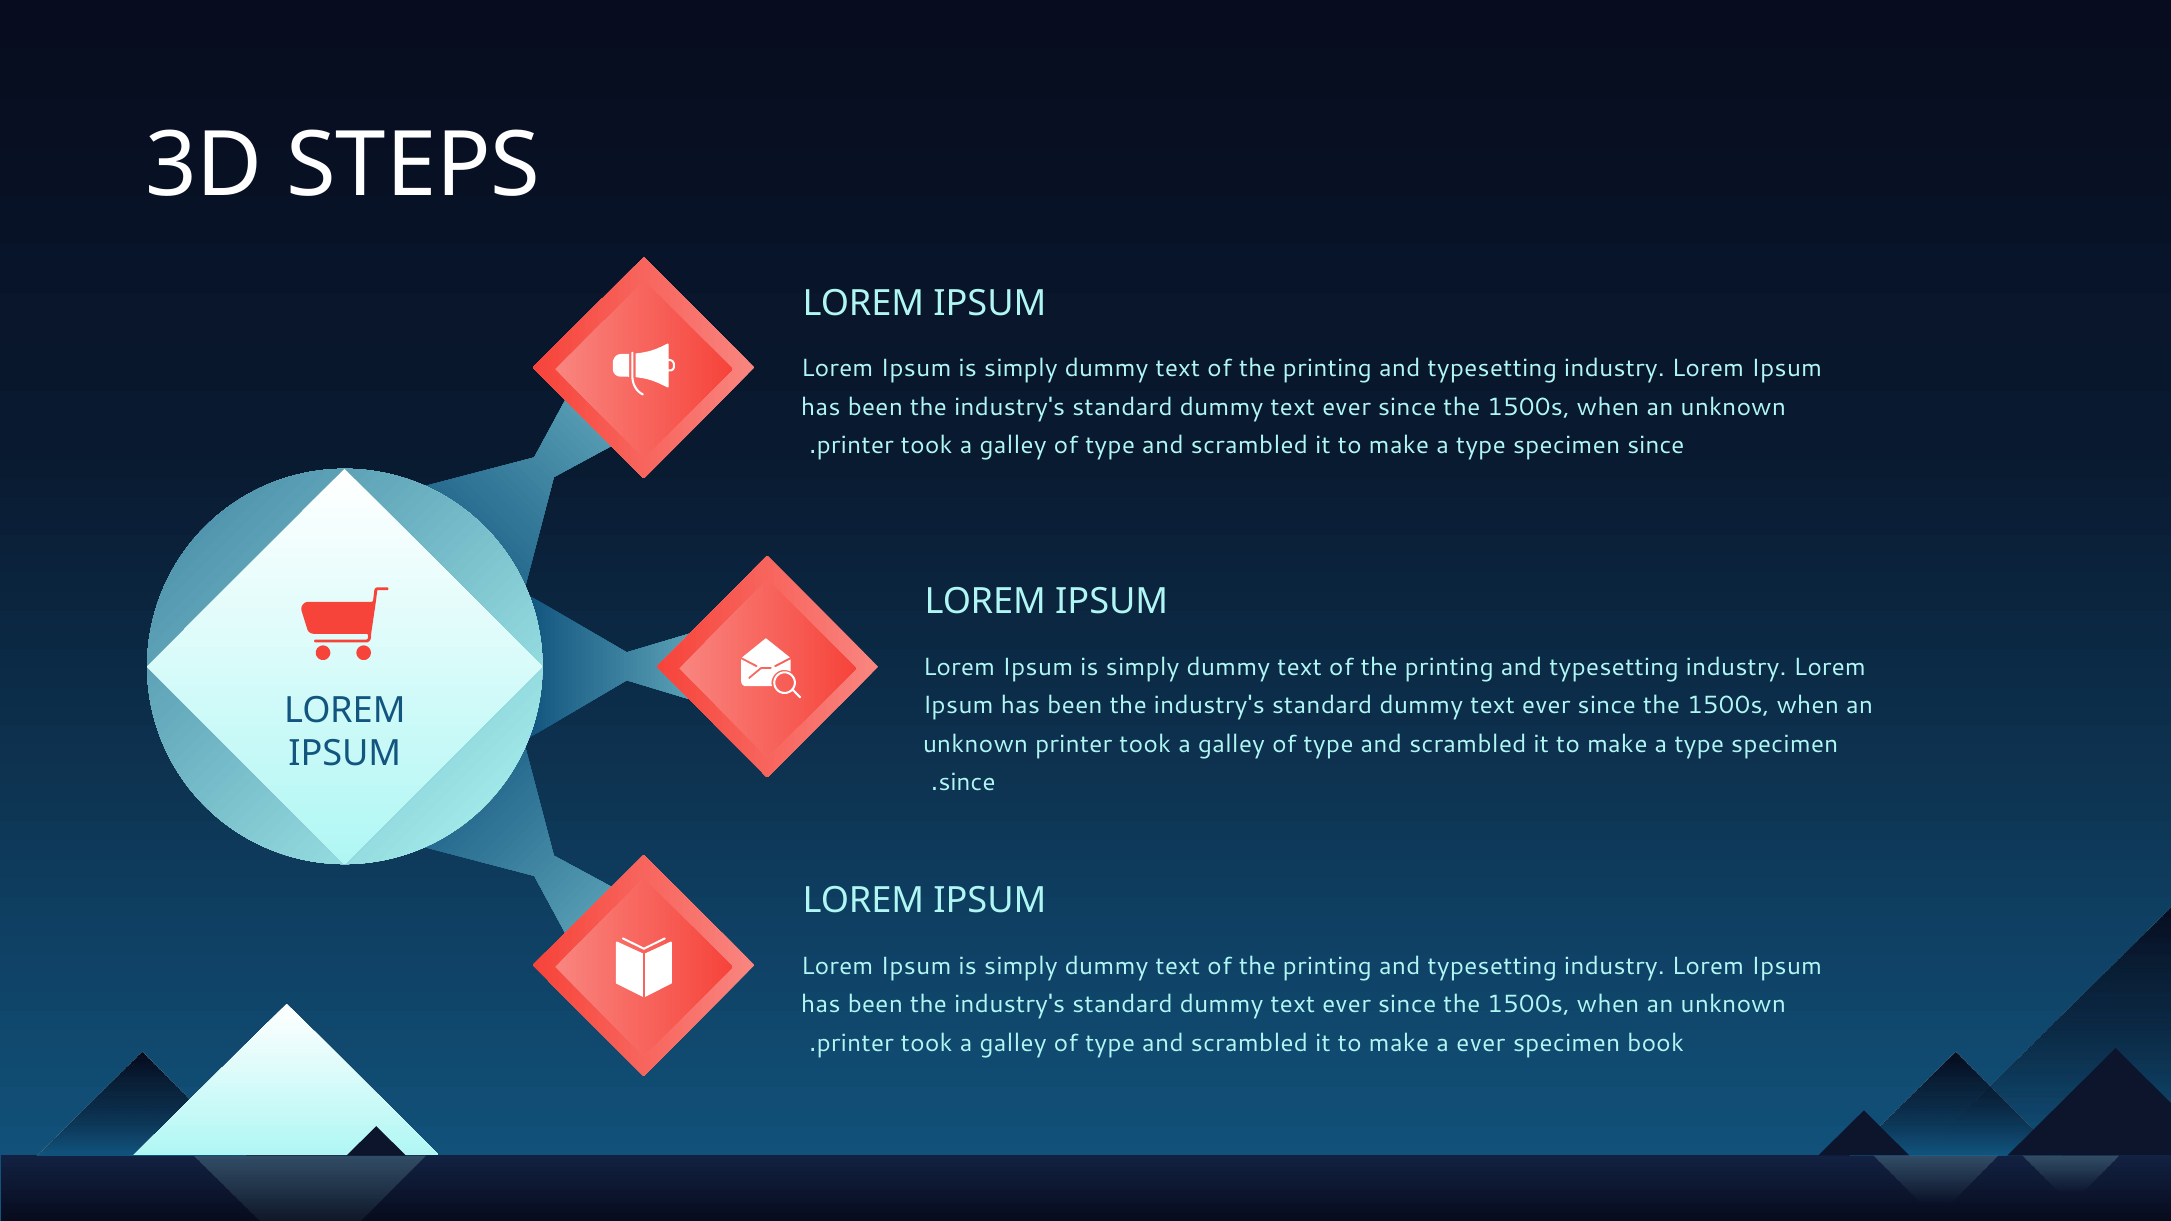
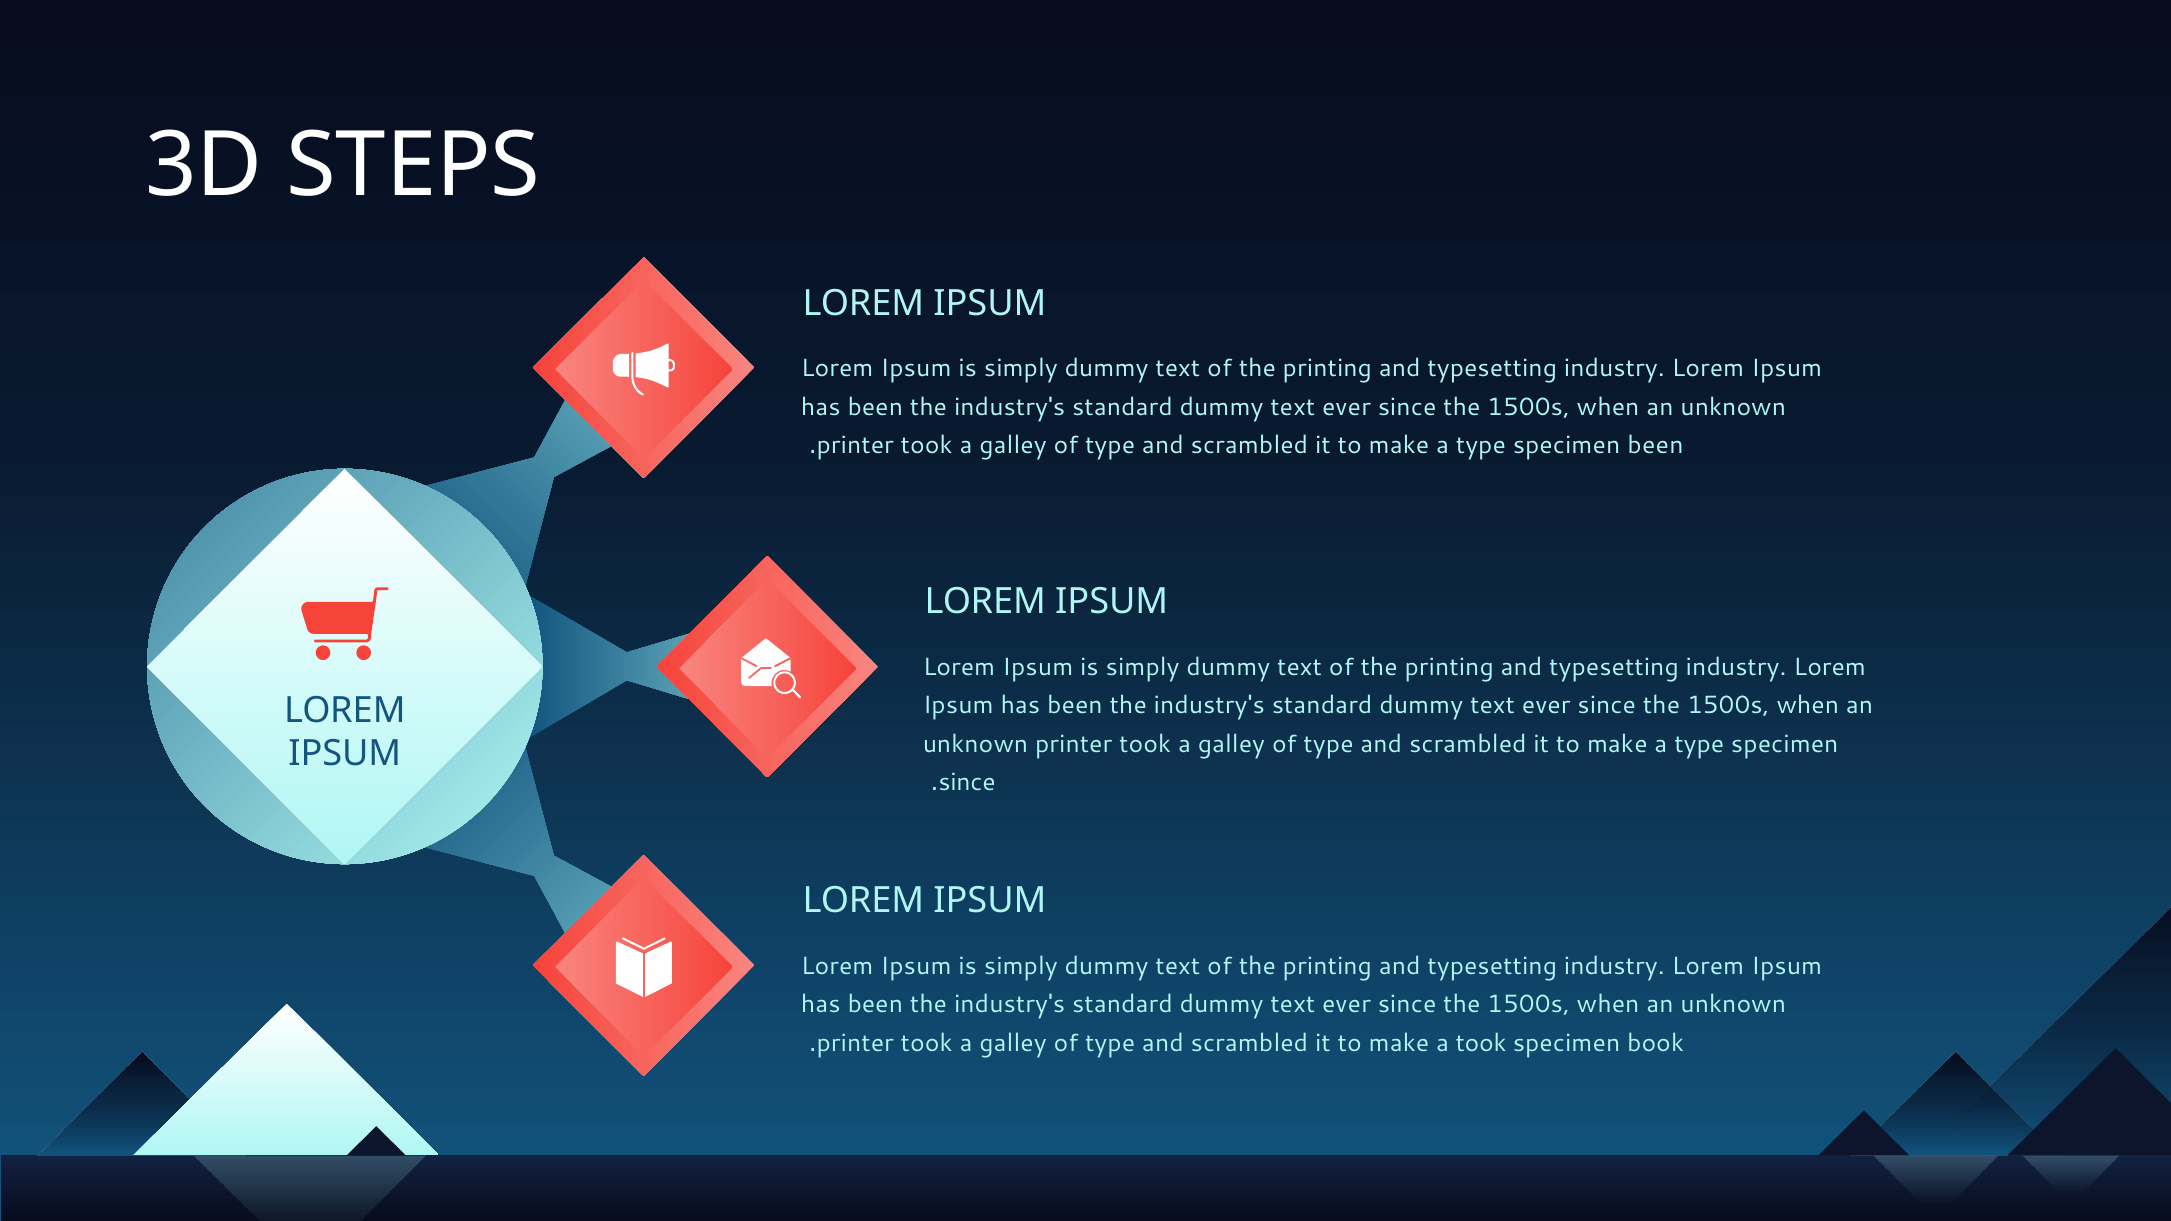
since at (1656, 445): since -> been
a ever: ever -> took
